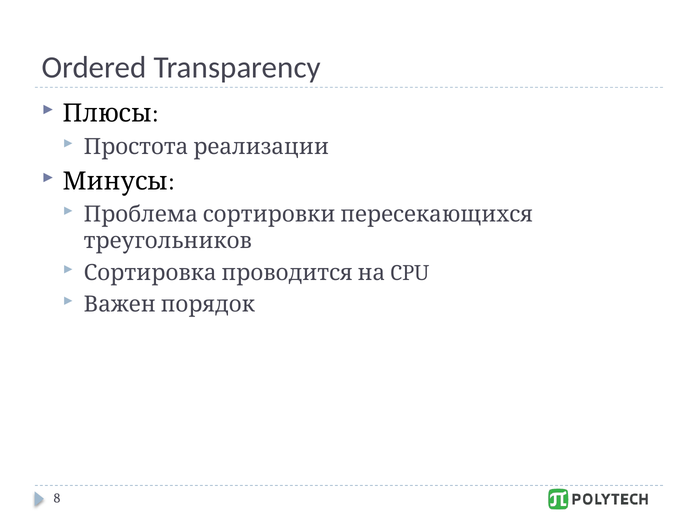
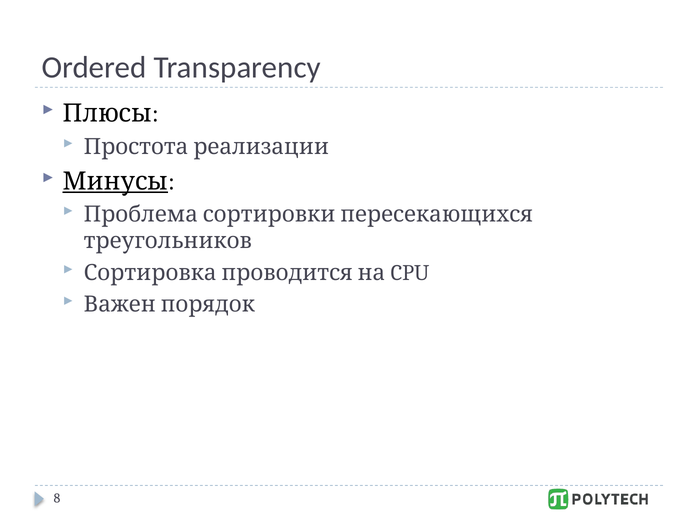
Минусы underline: none -> present
